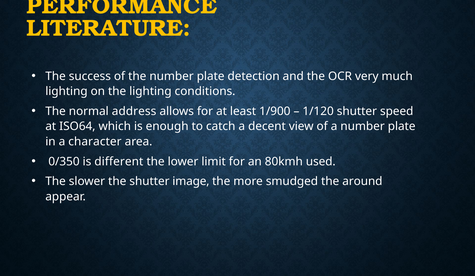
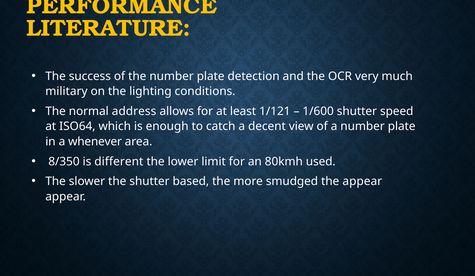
lighting at (66, 91): lighting -> military
1/900: 1/900 -> 1/121
1/120: 1/120 -> 1/600
character: character -> whenever
0/350: 0/350 -> 8/350
image: image -> based
the around: around -> appear
